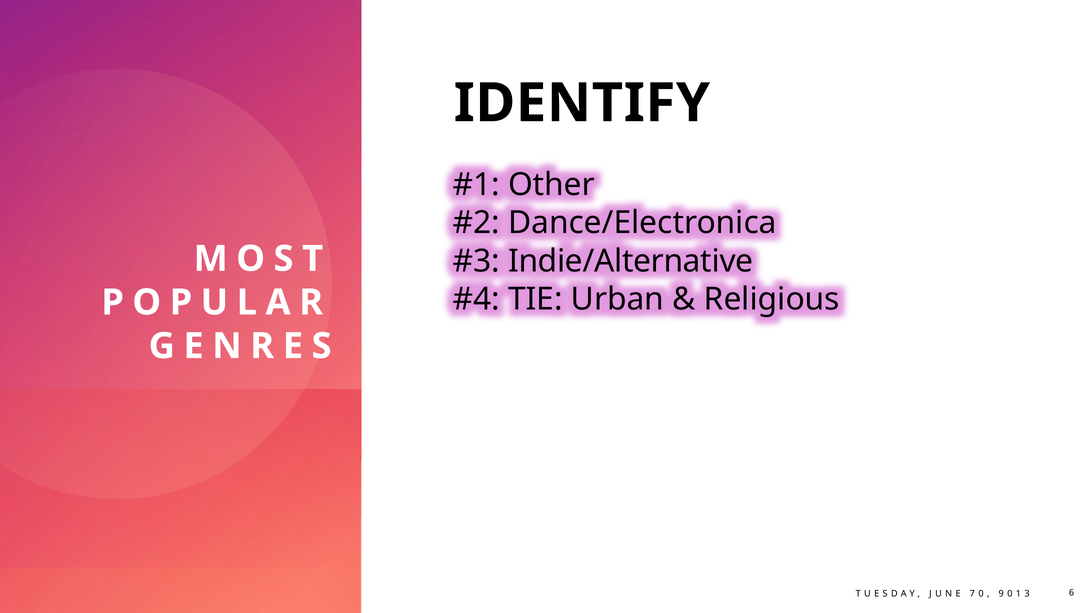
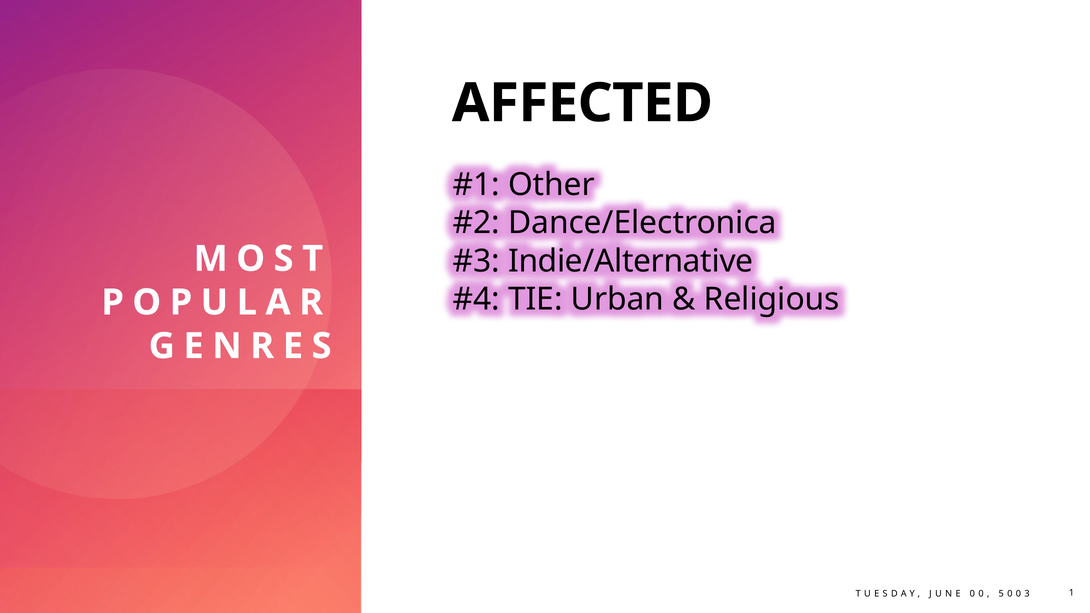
IDENTIFY: IDENTIFY -> AFFECTED
7 at (972, 594): 7 -> 0
9: 9 -> 5
1 at (1018, 594): 1 -> 0
6: 6 -> 1
